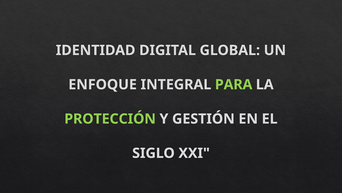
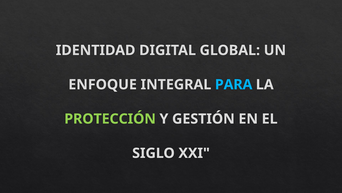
PARA colour: light green -> light blue
